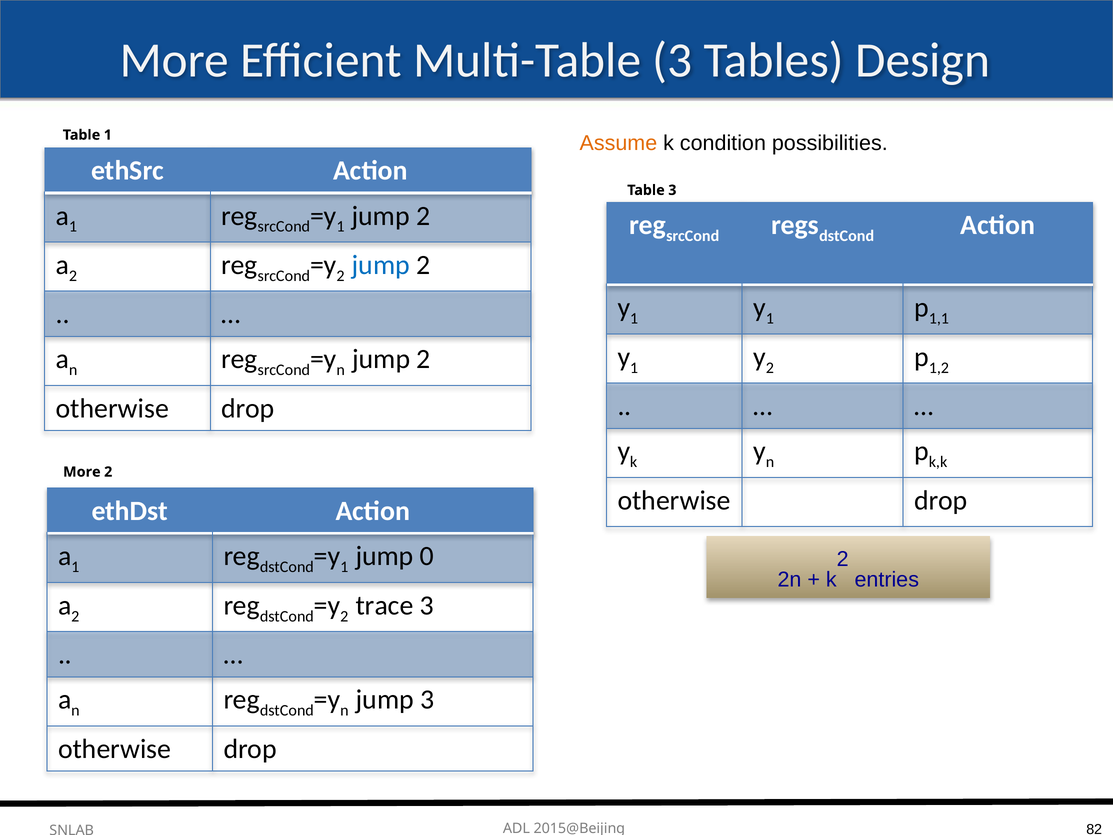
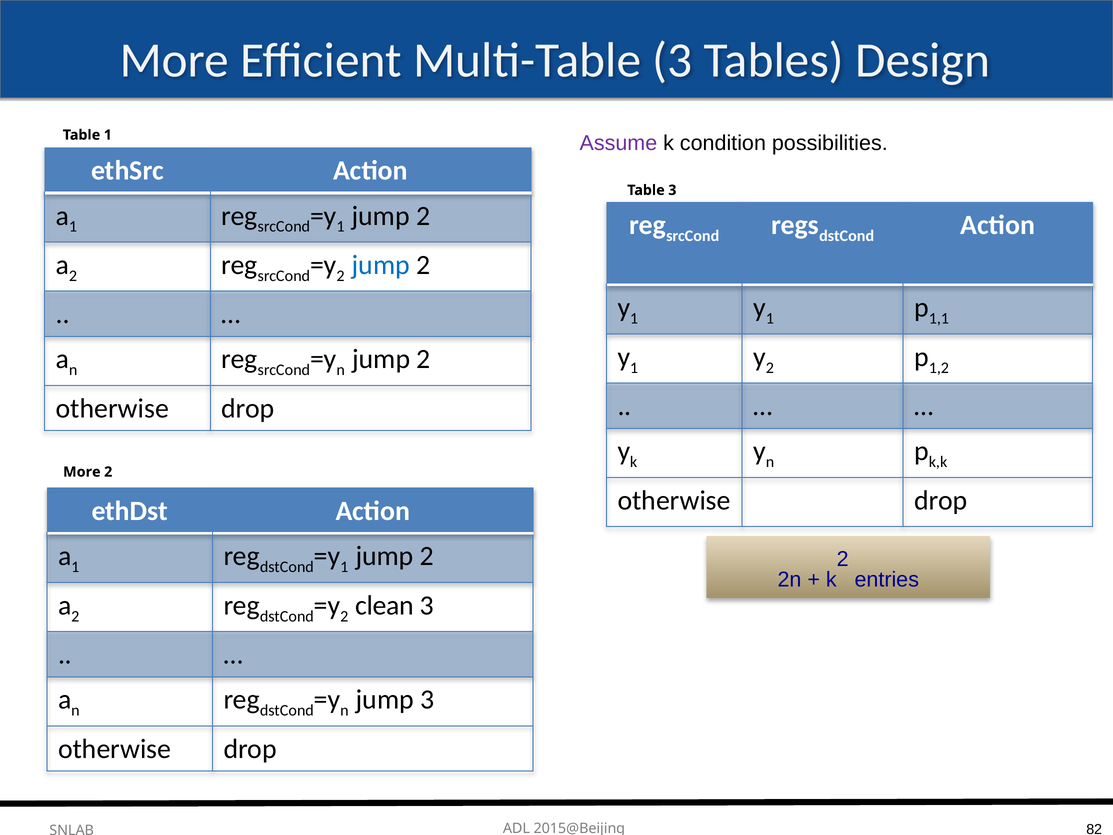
Assume colour: orange -> purple
0 at (427, 556): 0 -> 2
trace: trace -> clean
